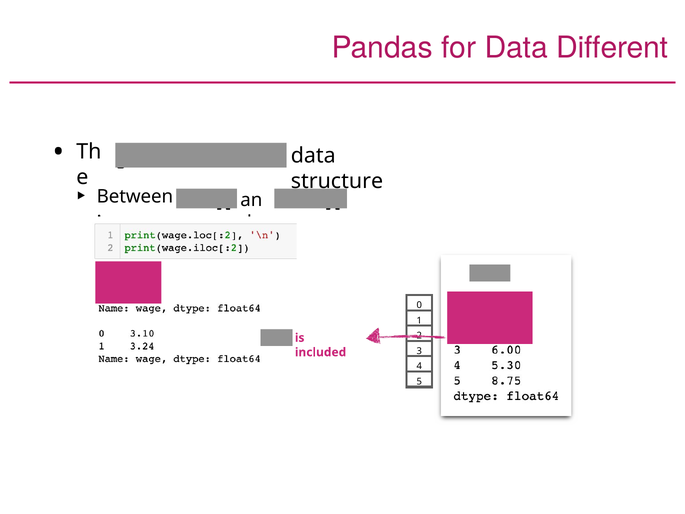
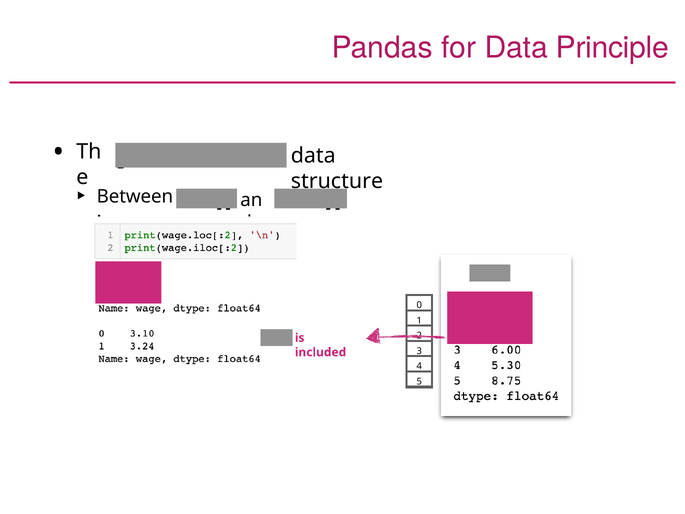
Different: Different -> Principle
